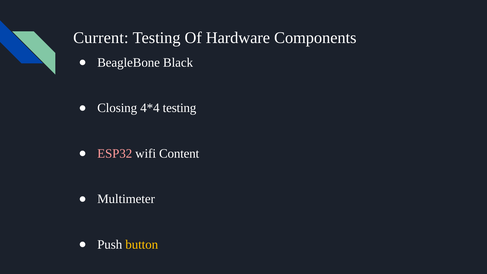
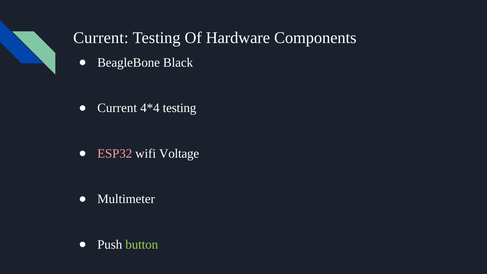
Closing at (117, 108): Closing -> Current
Content: Content -> Voltage
button colour: yellow -> light green
